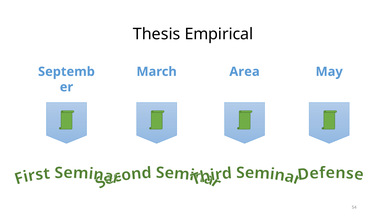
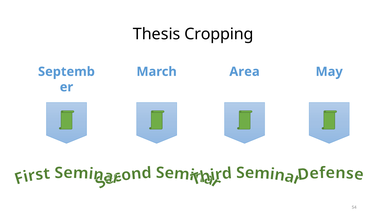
Empirical: Empirical -> Cropping
